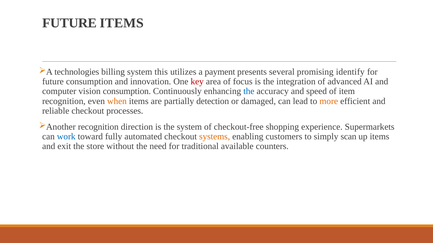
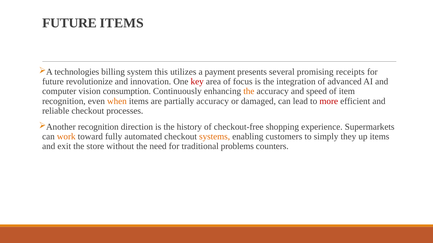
identify: identify -> receipts
future consumption: consumption -> revolutionize
the at (249, 92) colour: blue -> orange
partially detection: detection -> accuracy
more colour: orange -> red
the system: system -> history
work colour: blue -> orange
scan: scan -> they
available: available -> problems
